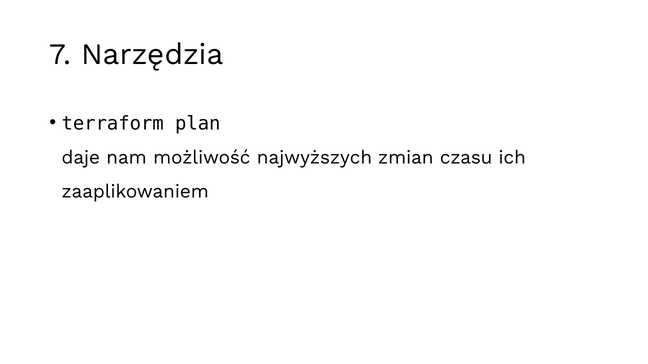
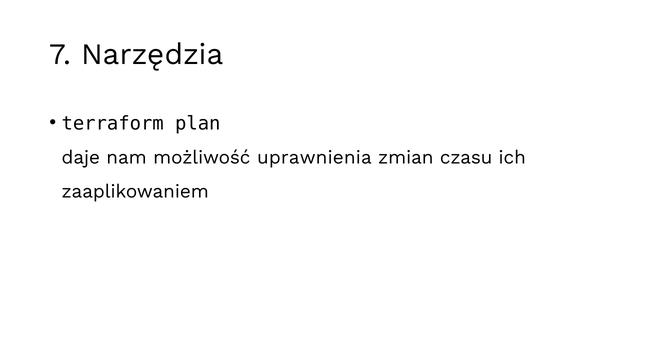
najwyższych: najwyższych -> uprawnienia
